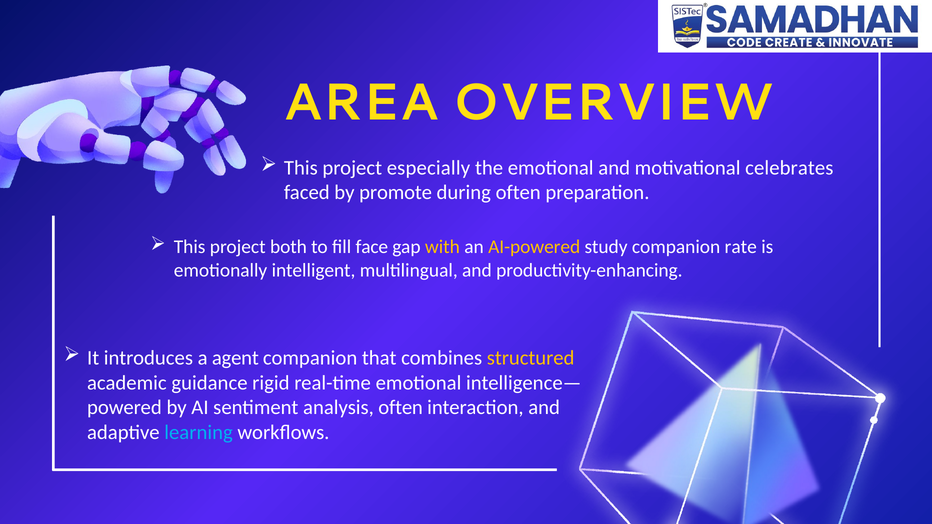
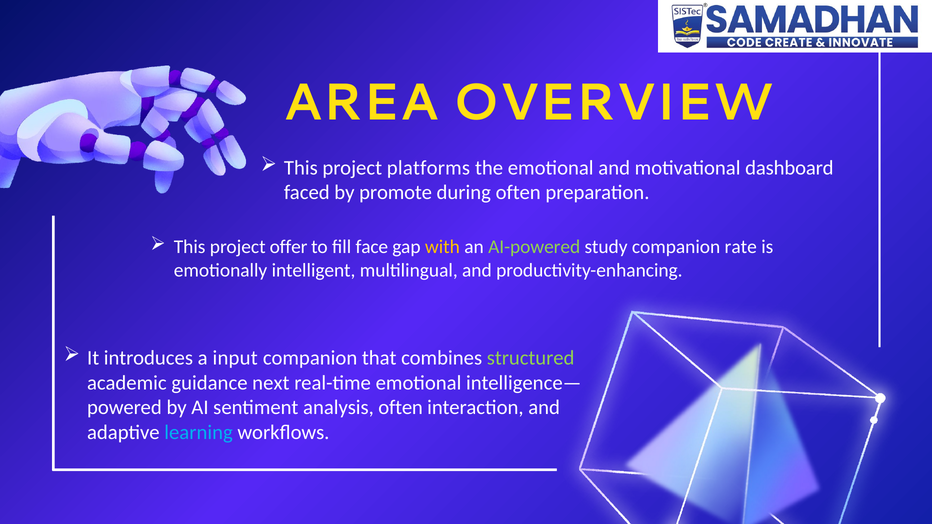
especially: especially -> platforms
celebrates: celebrates -> dashboard
both: both -> offer
AI-powered colour: yellow -> light green
agent: agent -> input
structured colour: yellow -> light green
rigid: rigid -> next
